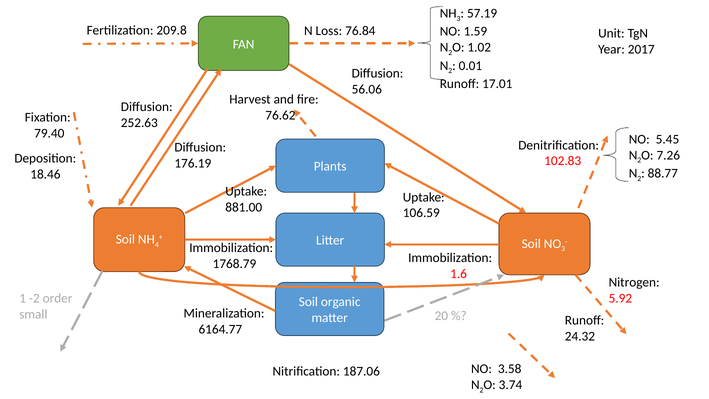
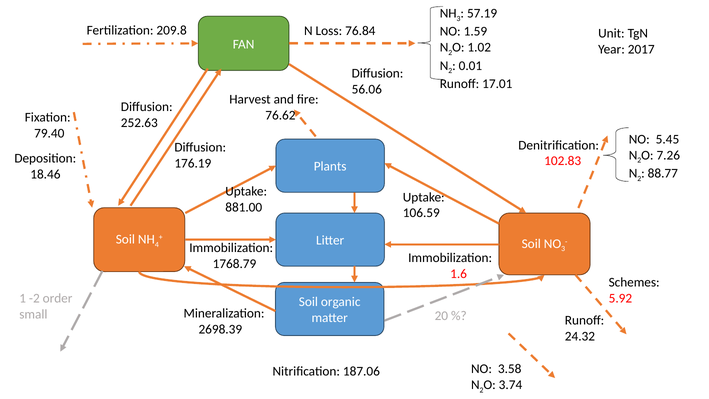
Nitrogen: Nitrogen -> Schemes
6164.77: 6164.77 -> 2698.39
